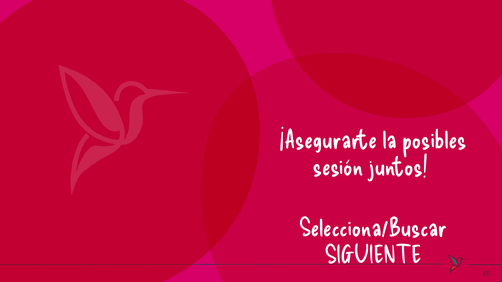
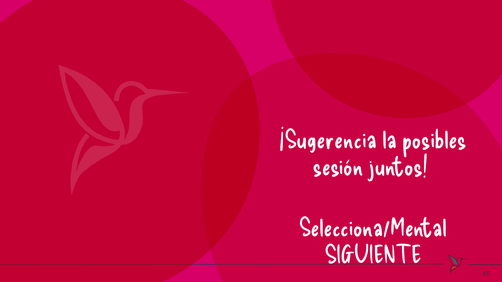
¡Asegurarte: ¡Asegurarte -> ¡Sugerencia
Selecciona/Buscar: Selecciona/Buscar -> Selecciona/Mental
